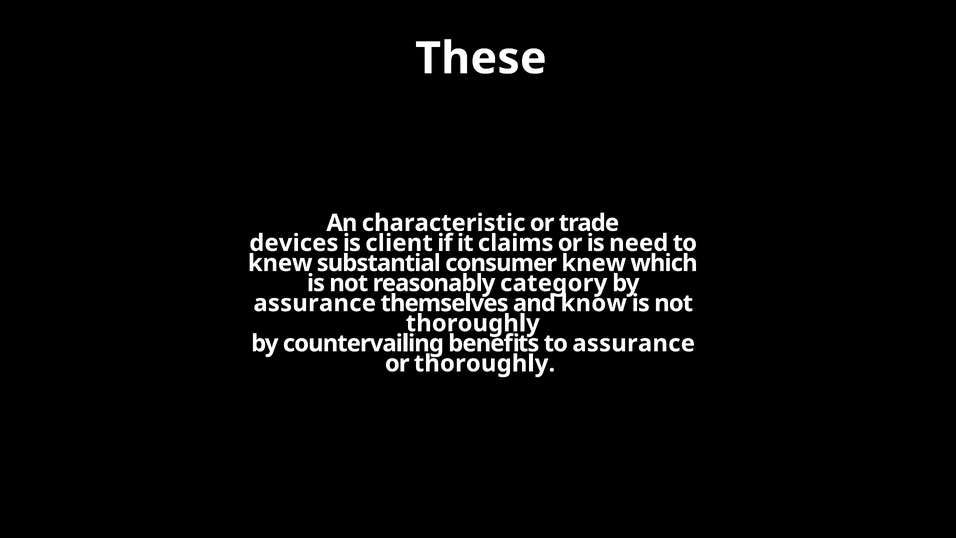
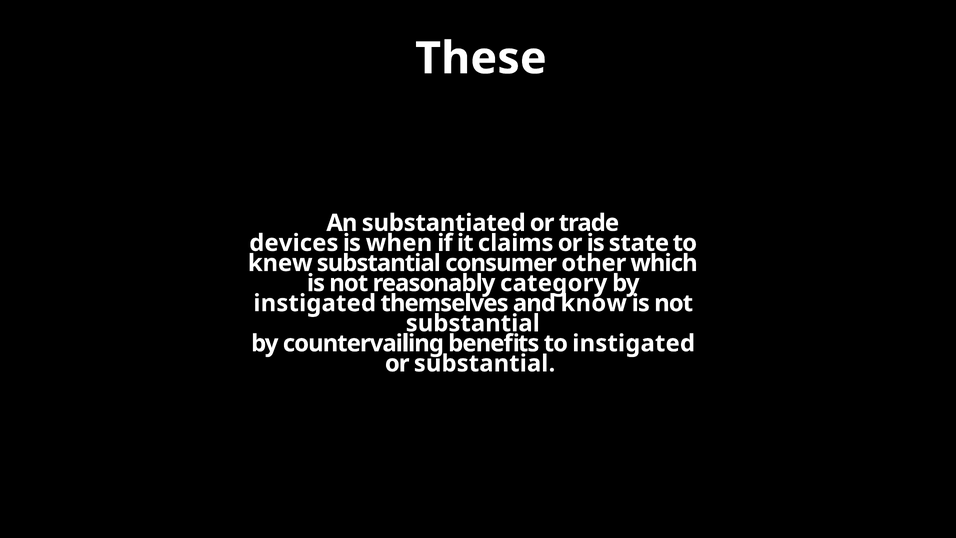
characteristic: characteristic -> substantiated
client: client -> when
need: need -> state
consumer knew: knew -> other
assurance at (315, 303): assurance -> instigated
thoroughly at (473, 323): thoroughly -> substantial
to assurance: assurance -> instigated
or thoroughly: thoroughly -> substantial
